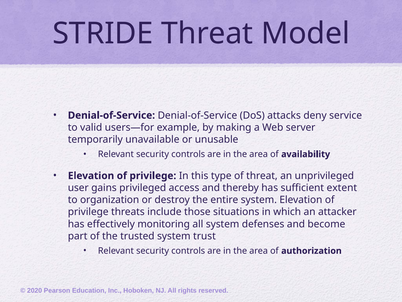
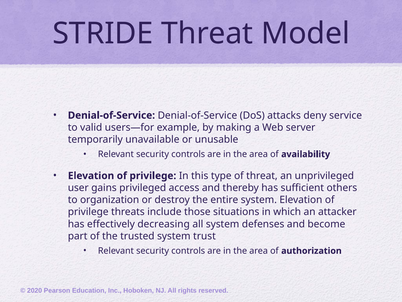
extent: extent -> others
monitoring: monitoring -> decreasing
